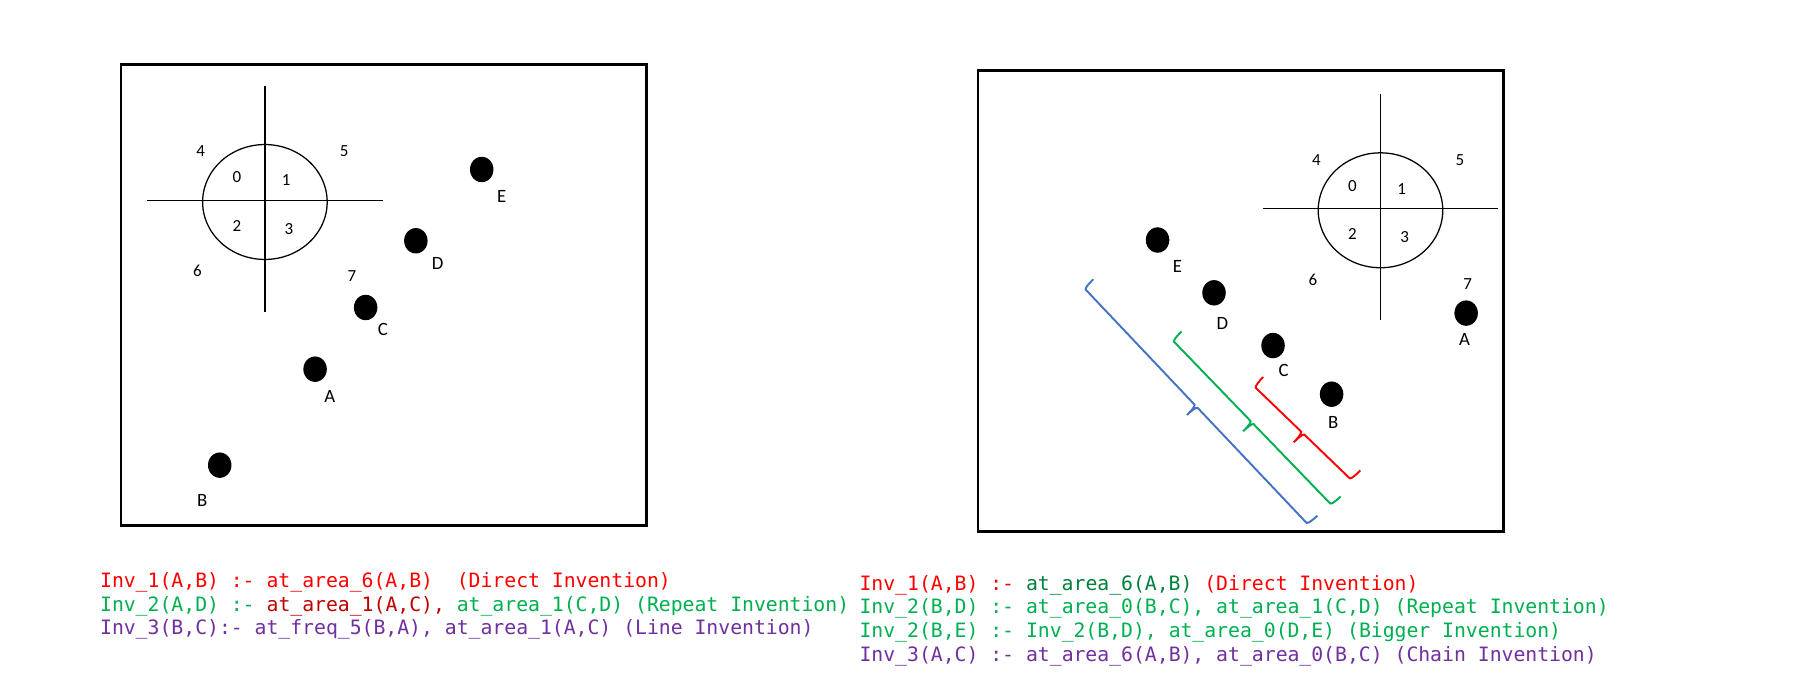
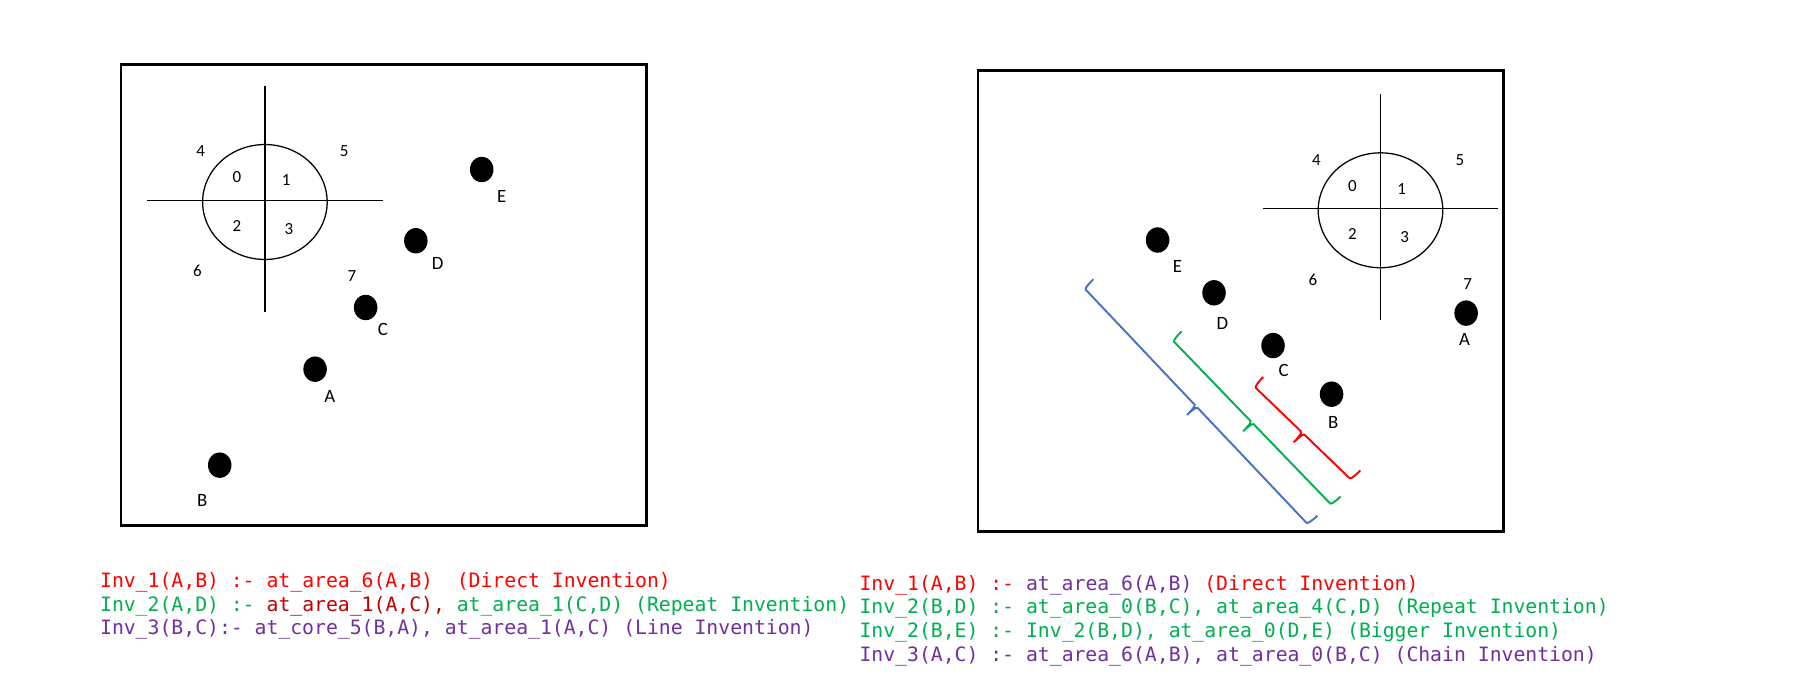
at_area_6(A,B at (1109, 584) colour: green -> purple
at_area_0(B,C at_area_1(C,D: at_area_1(C,D -> at_area_4(C,D
at_freq_5(B,A: at_freq_5(B,A -> at_core_5(B,A
